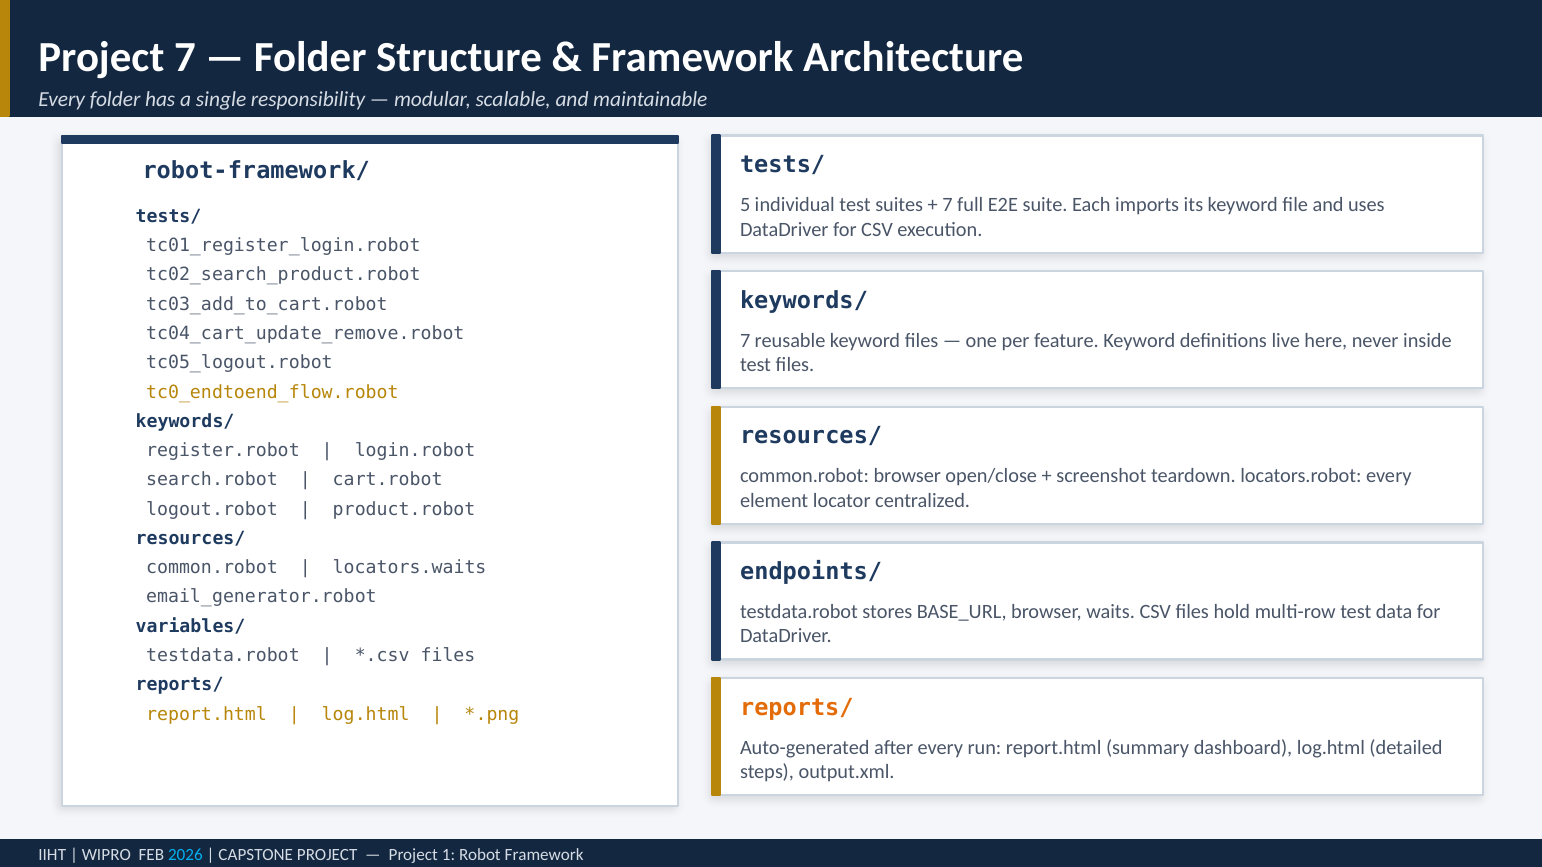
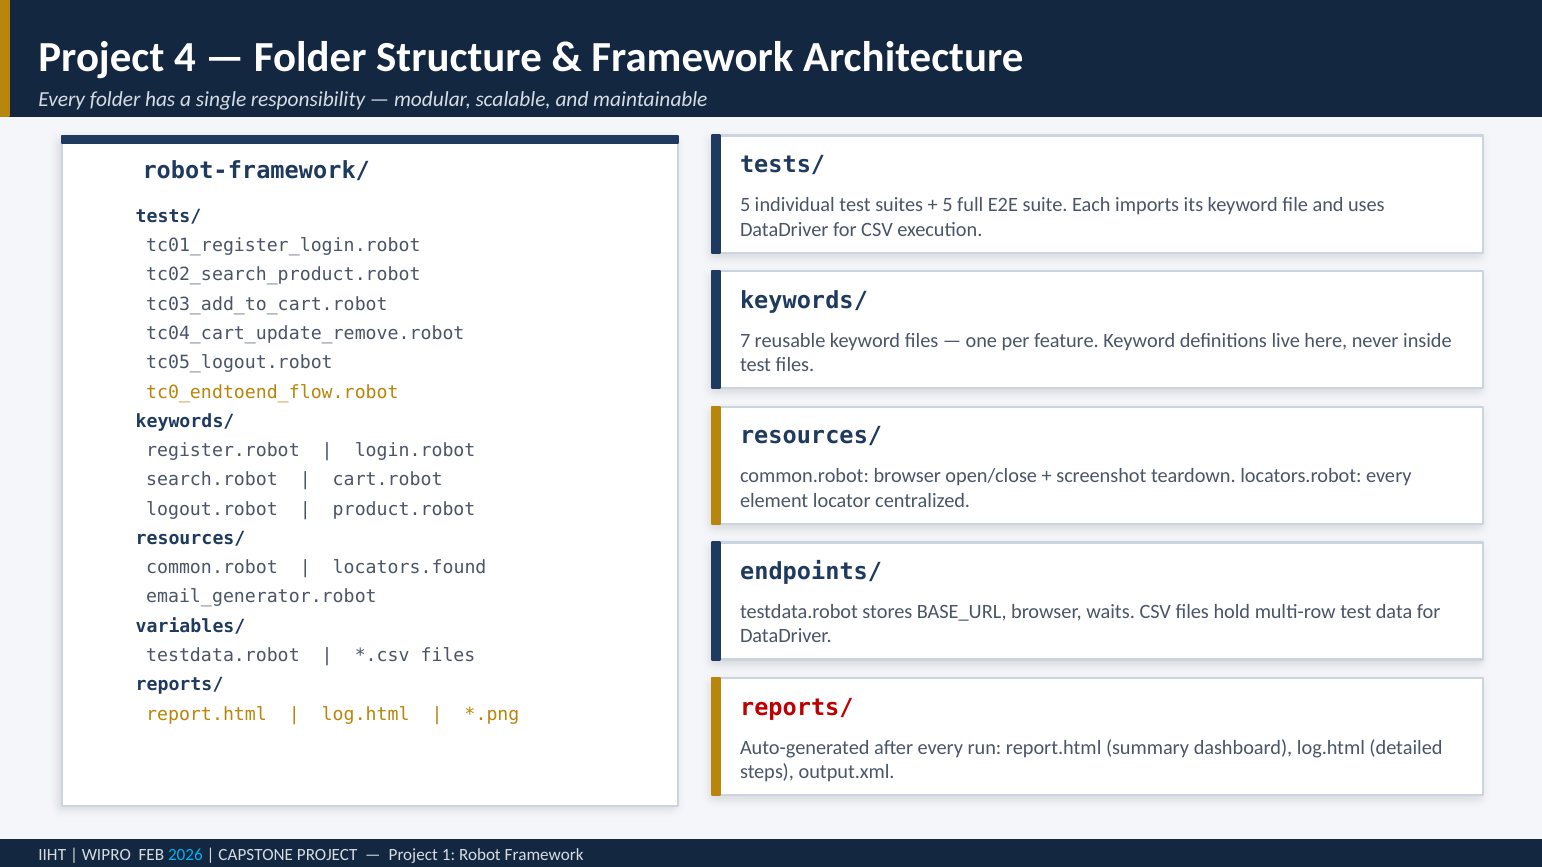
Project 7: 7 -> 4
7 at (947, 205): 7 -> 5
locators.waits: locators.waits -> locators.found
reports/ at (797, 708) colour: orange -> red
